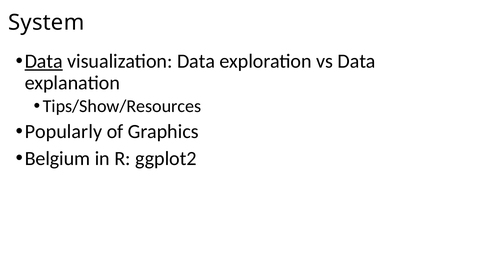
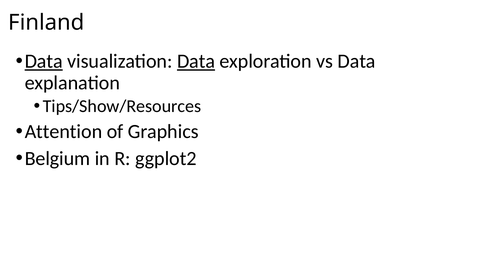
System: System -> Finland
Data at (196, 61) underline: none -> present
Popularly: Popularly -> Attention
